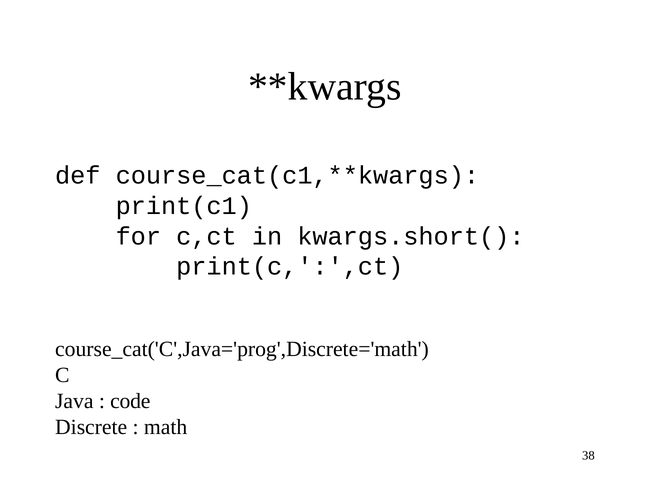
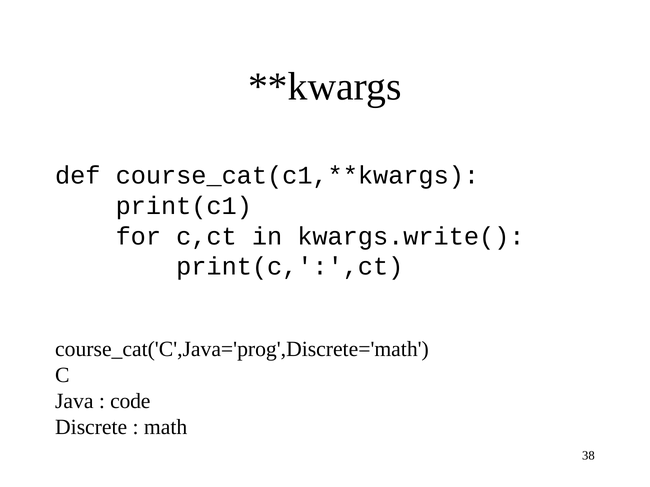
kwargs.short(: kwargs.short( -> kwargs.write(
